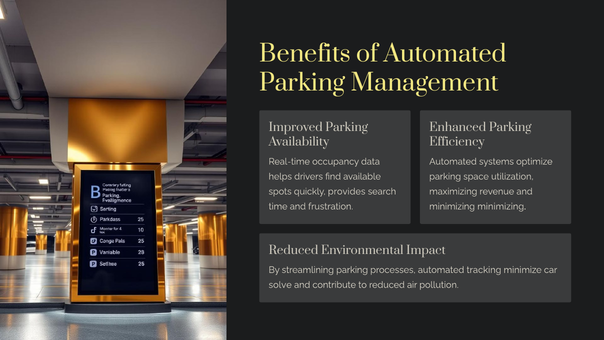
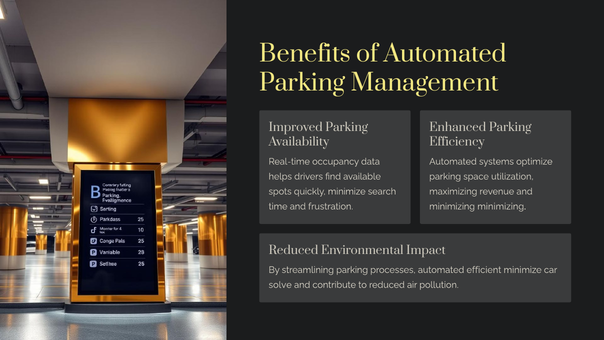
quickly provides: provides -> minimize
tracking: tracking -> efficient
